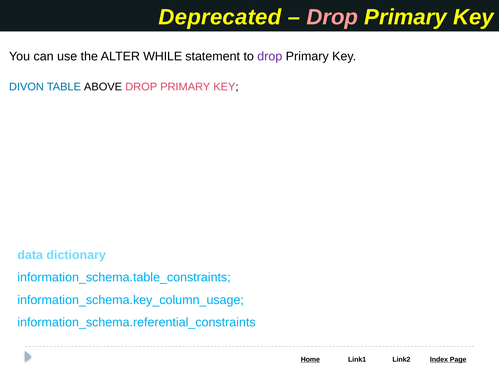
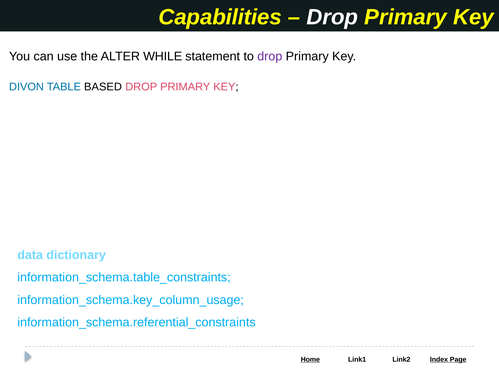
Deprecated: Deprecated -> Capabilities
Drop at (332, 17) colour: pink -> white
ABOVE: ABOVE -> BASED
